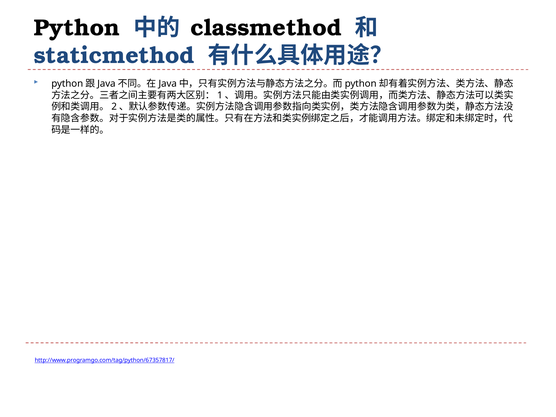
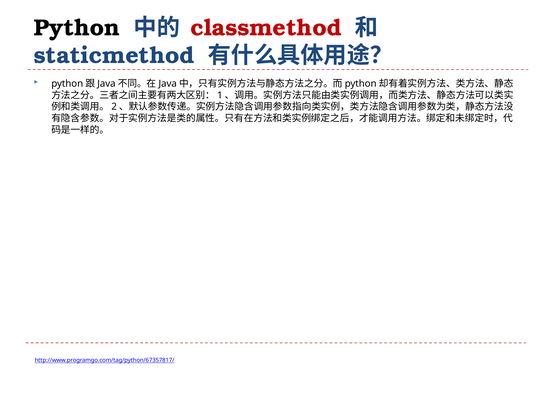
classmethod colour: black -> red
